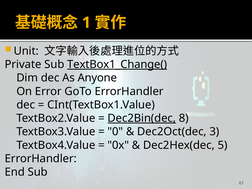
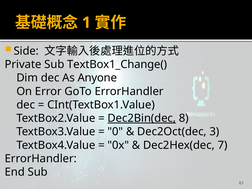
Unit: Unit -> Side
TextBox1_Change( underline: present -> none
5: 5 -> 7
